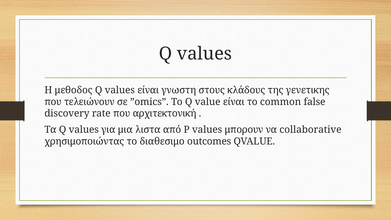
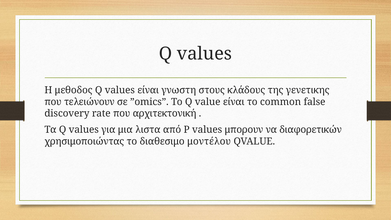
collaborative: collaborative -> διαφορετικών
outcomes: outcomes -> μοντέλου
